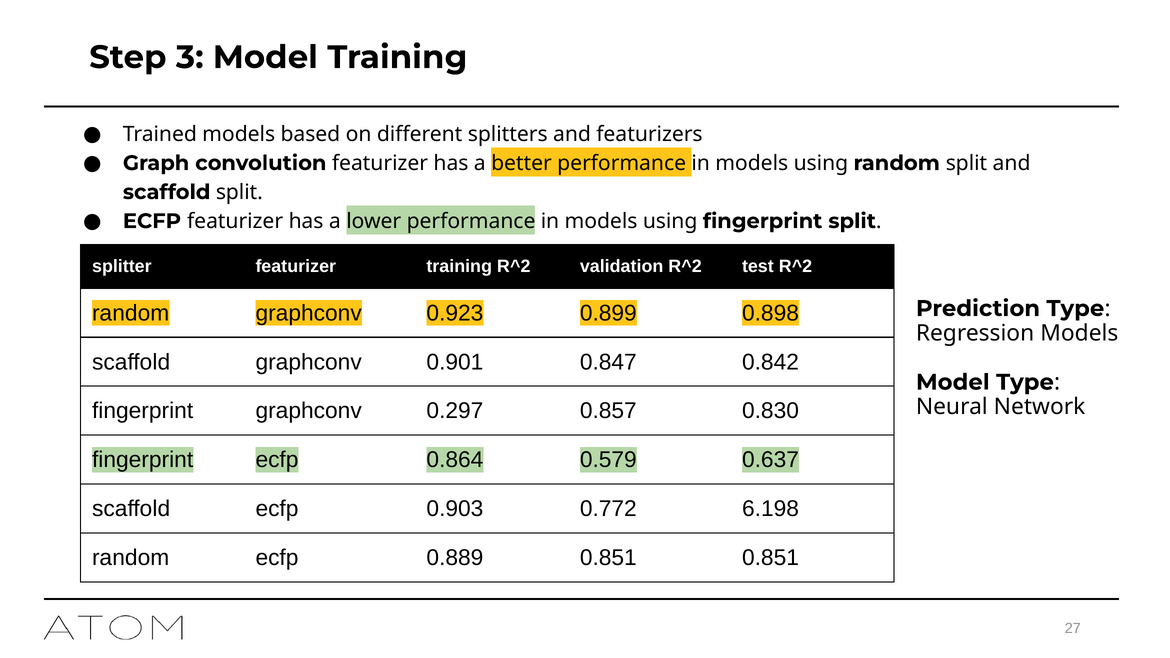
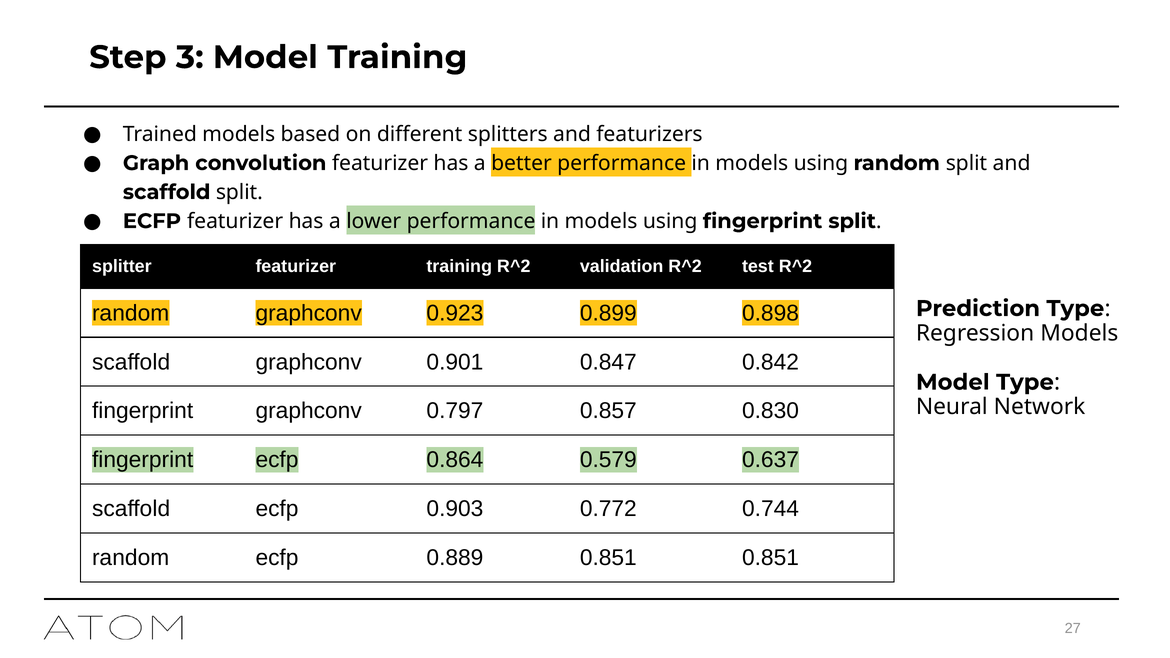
0.297: 0.297 -> 0.797
6.198: 6.198 -> 0.744
